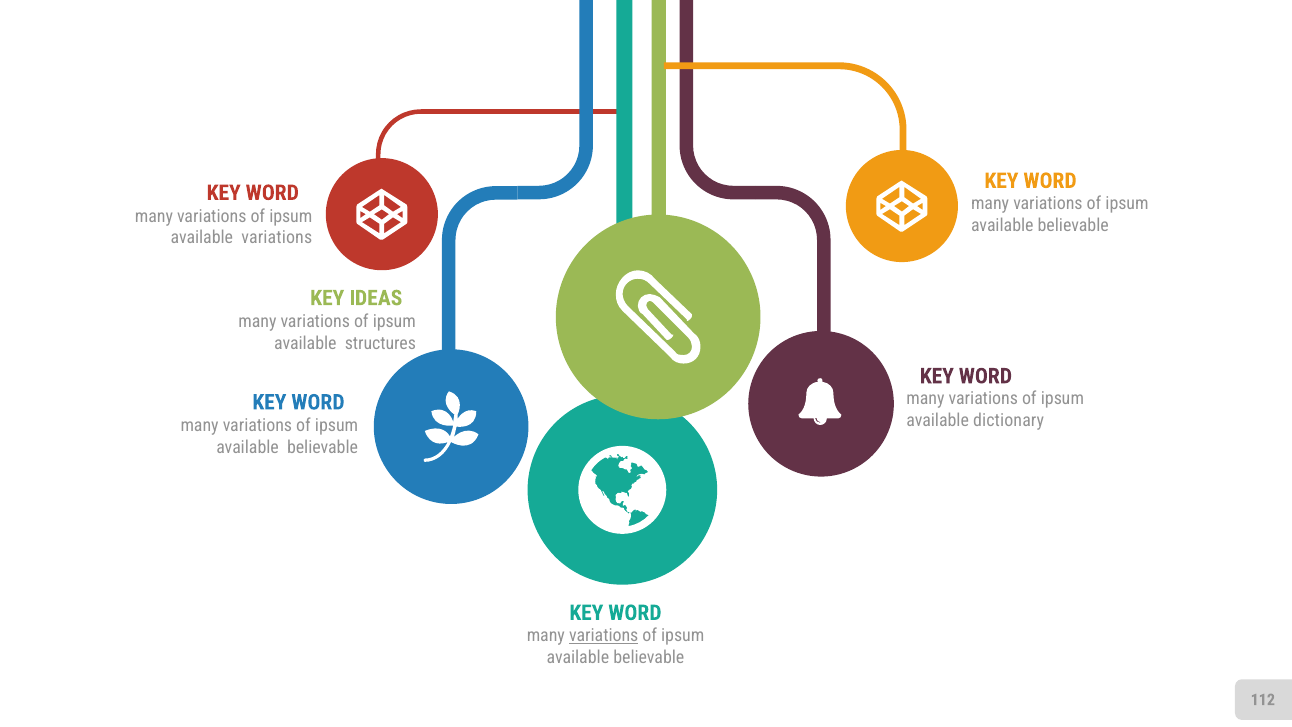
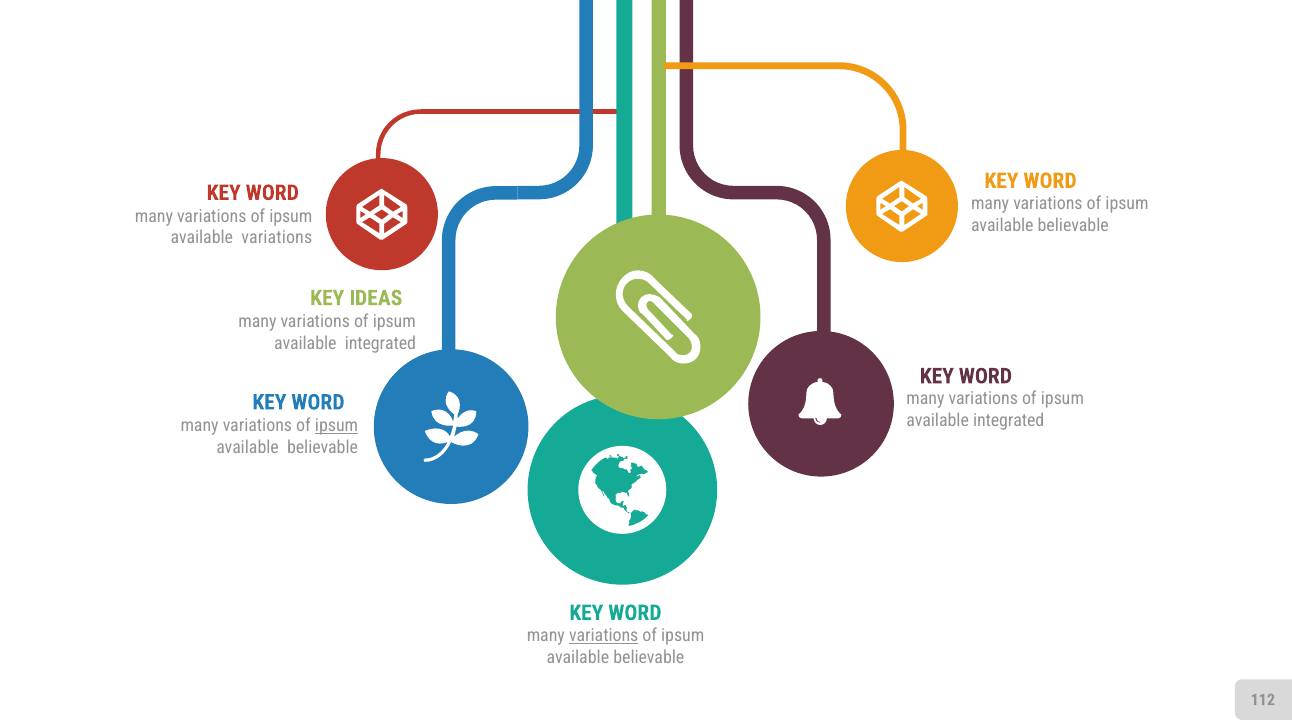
structures at (380, 343): structures -> integrated
dictionary at (1009, 420): dictionary -> integrated
ipsum at (337, 426) underline: none -> present
